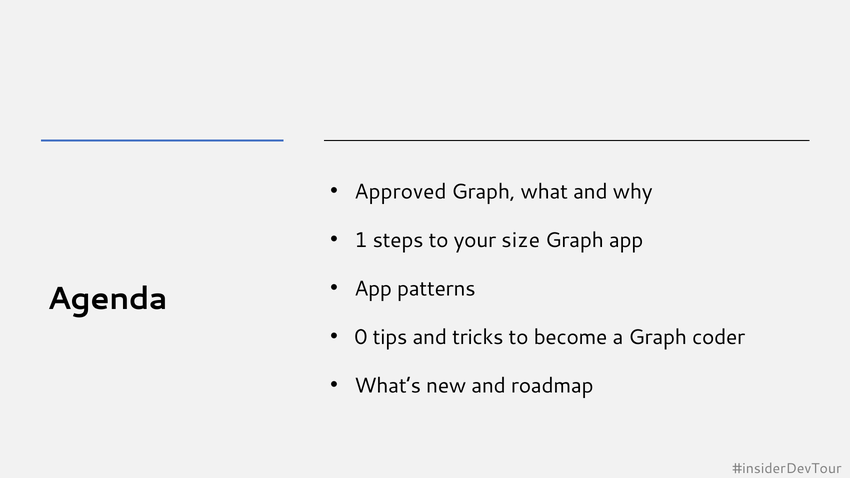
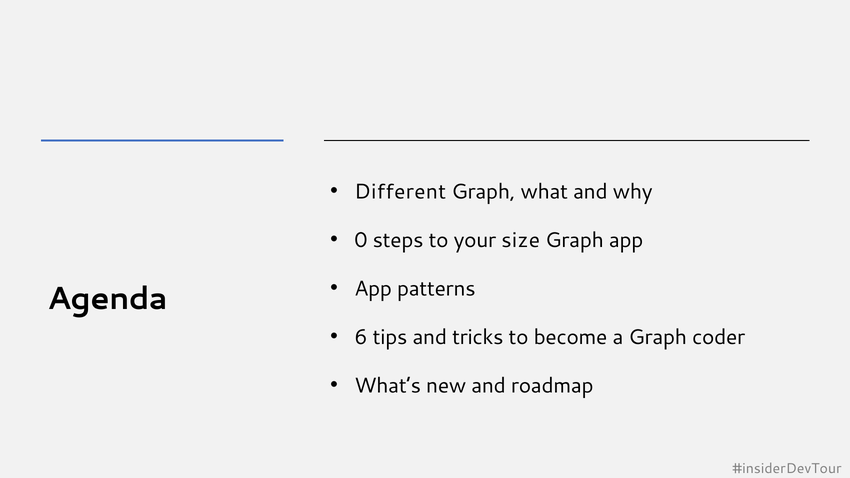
Approved: Approved -> Different
1: 1 -> 0
0: 0 -> 6
